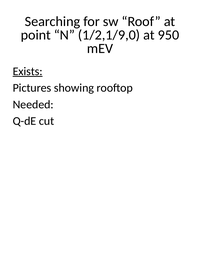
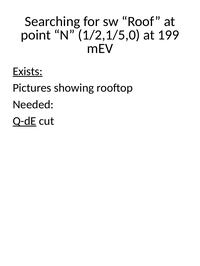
1/2,1/9,0: 1/2,1/9,0 -> 1/2,1/5,0
950: 950 -> 199
Q-dE underline: none -> present
